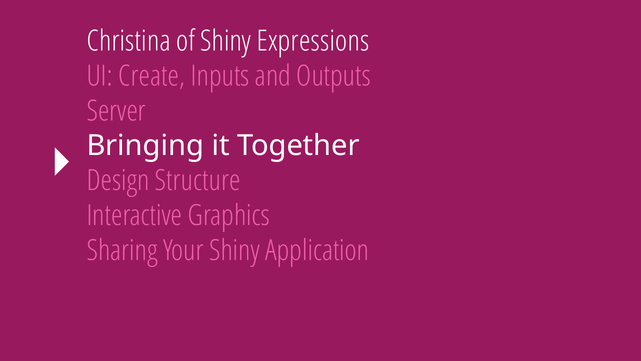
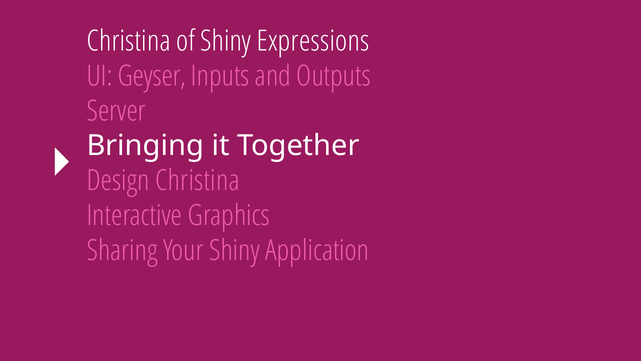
Create: Create -> Geyser
Design Structure: Structure -> Christina
